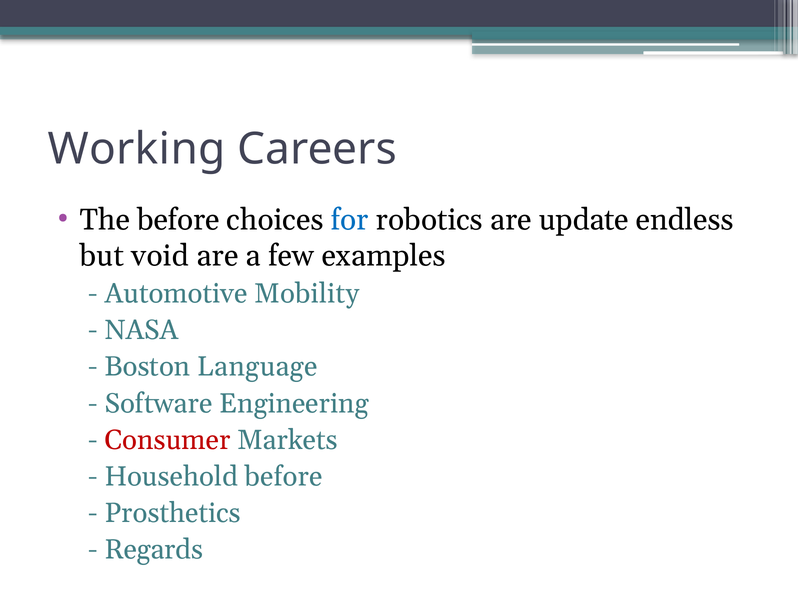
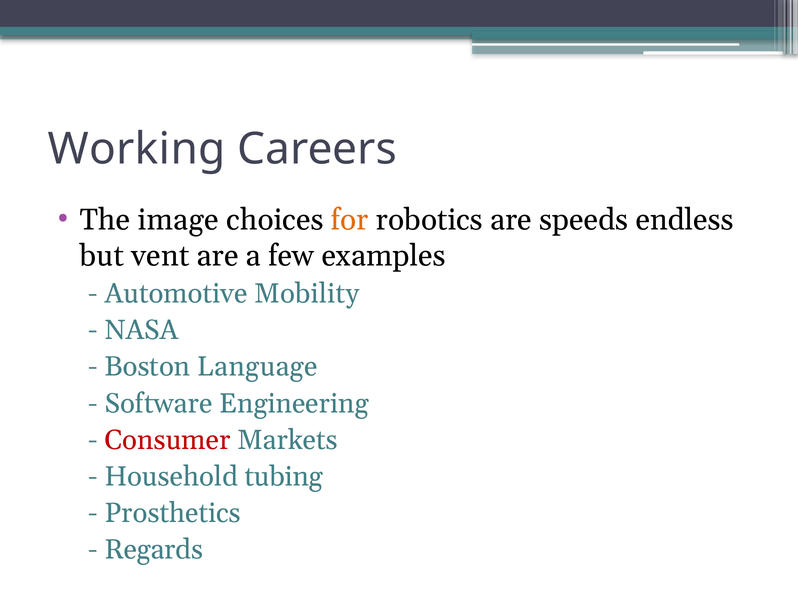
The before: before -> image
for colour: blue -> orange
update: update -> speeds
void: void -> vent
Household before: before -> tubing
